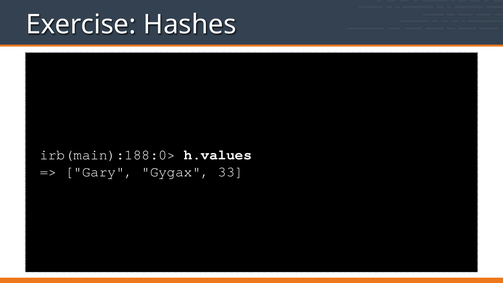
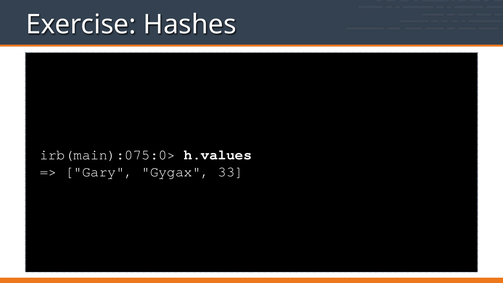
irb(main):188:0>: irb(main):188:0> -> irb(main):075:0>
